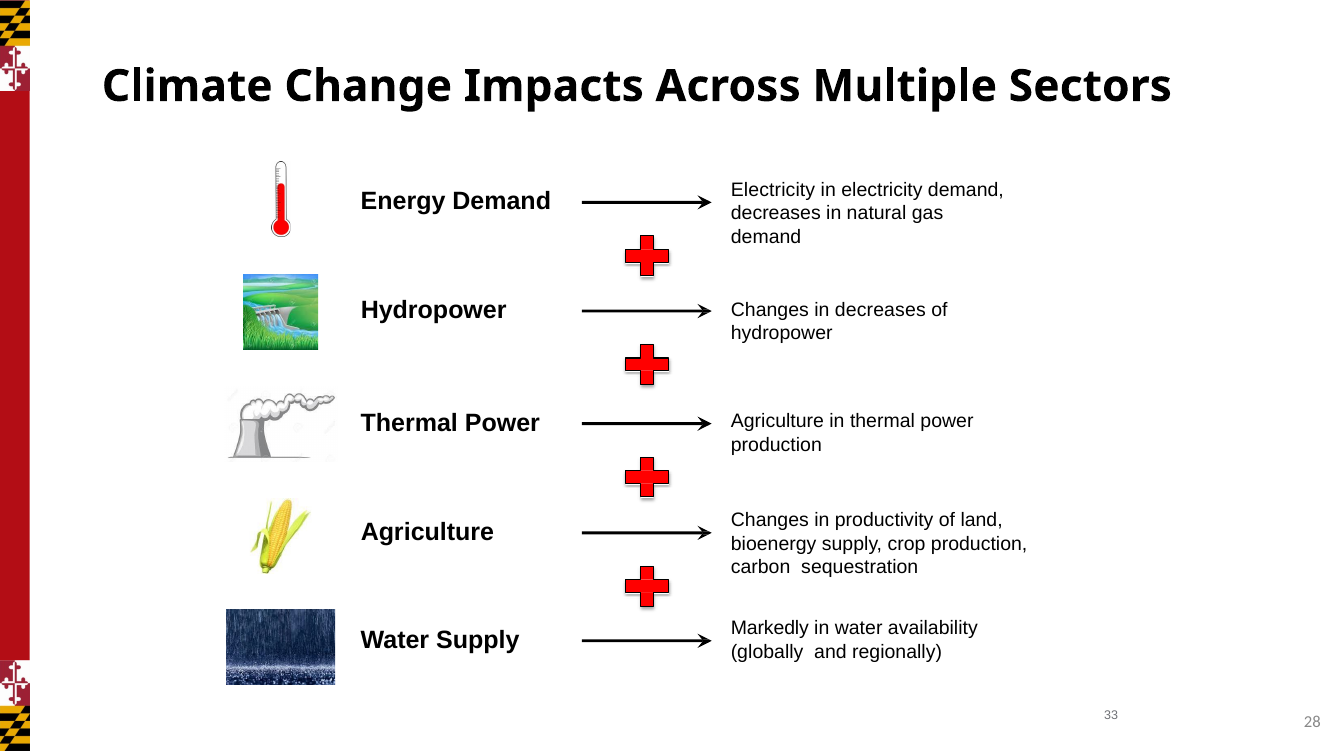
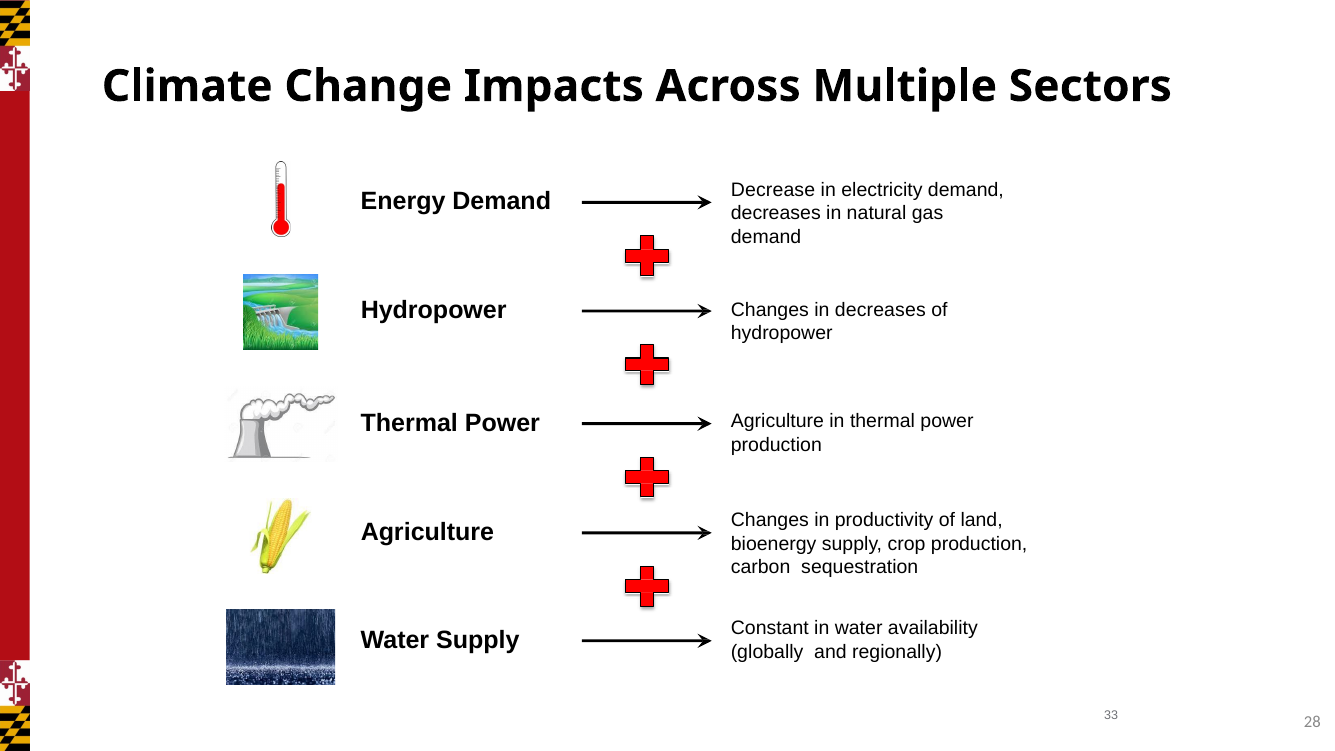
Demand Electricity: Electricity -> Decrease
Markedly: Markedly -> Constant
